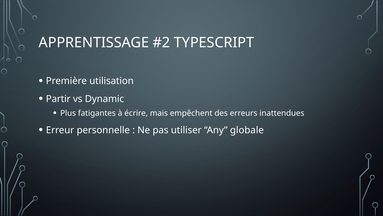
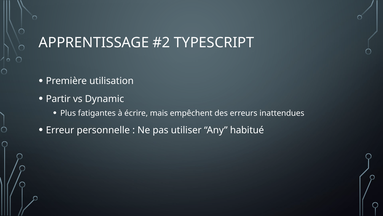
globale: globale -> habitué
